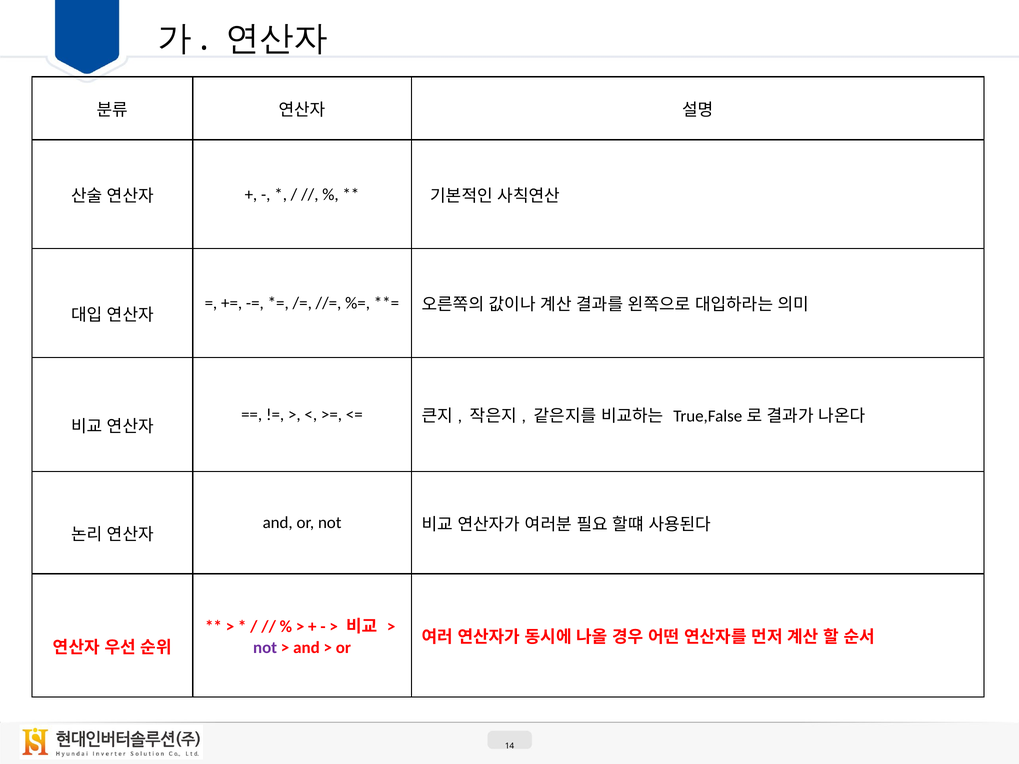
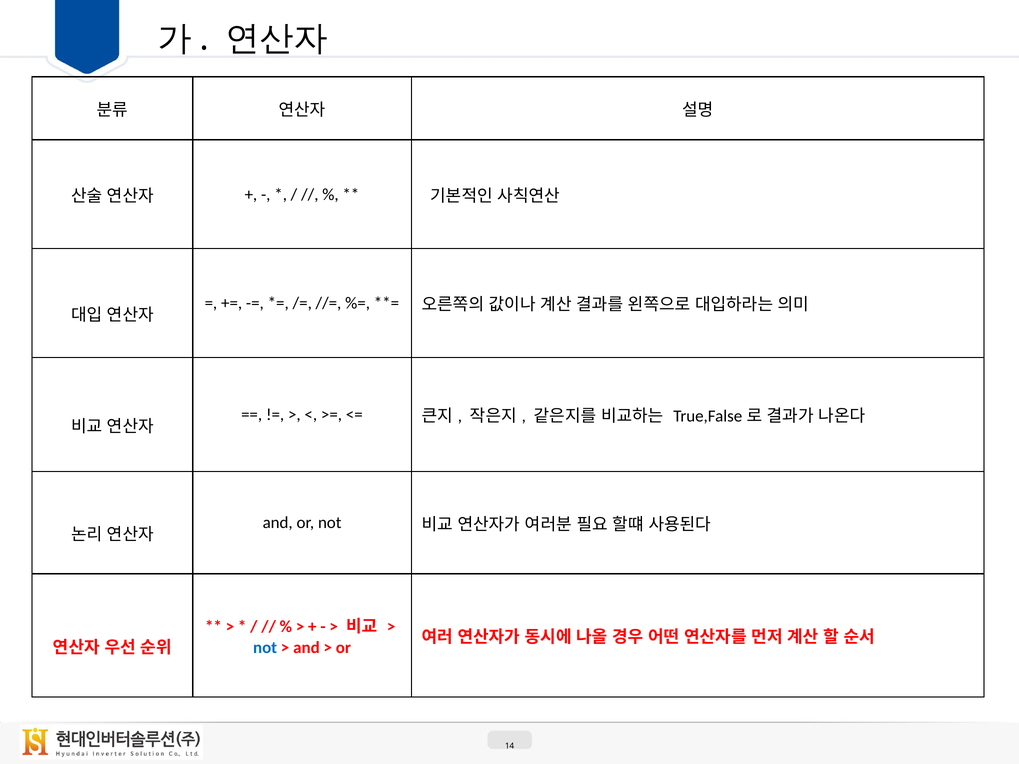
not at (265, 648) colour: purple -> blue
